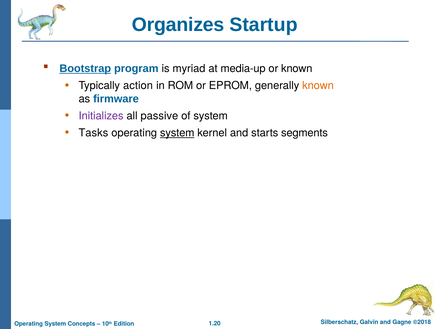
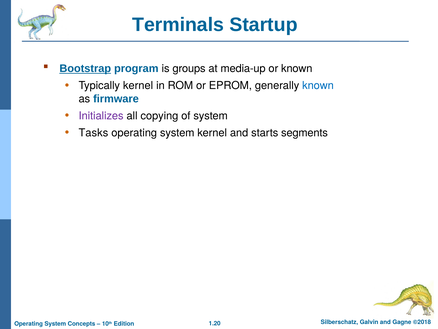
Organizes: Organizes -> Terminals
myriad: myriad -> groups
Typically action: action -> kernel
known at (318, 86) colour: orange -> blue
passive: passive -> copying
system at (177, 133) underline: present -> none
